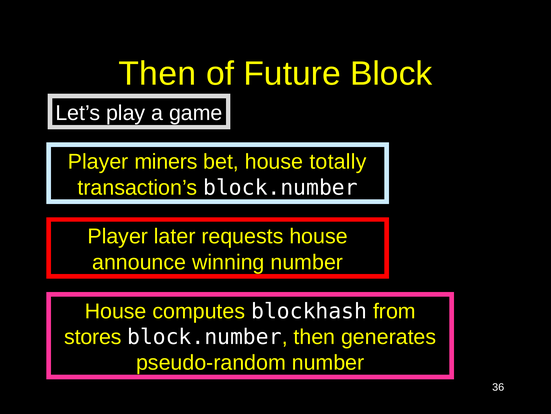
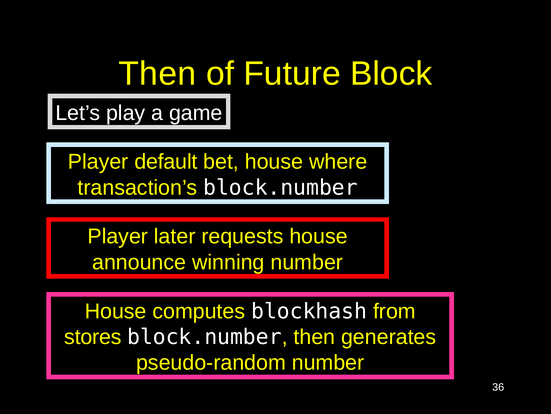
miners: miners -> default
totally: totally -> where
